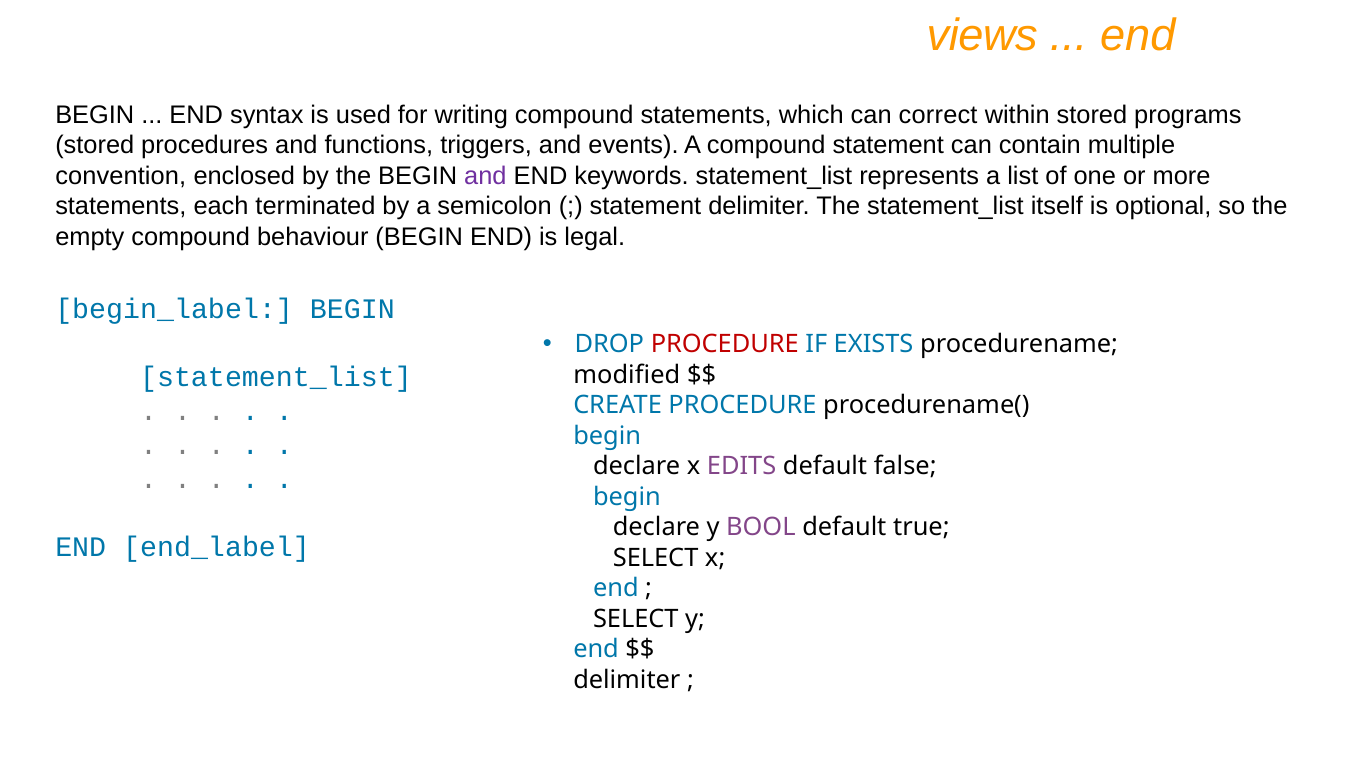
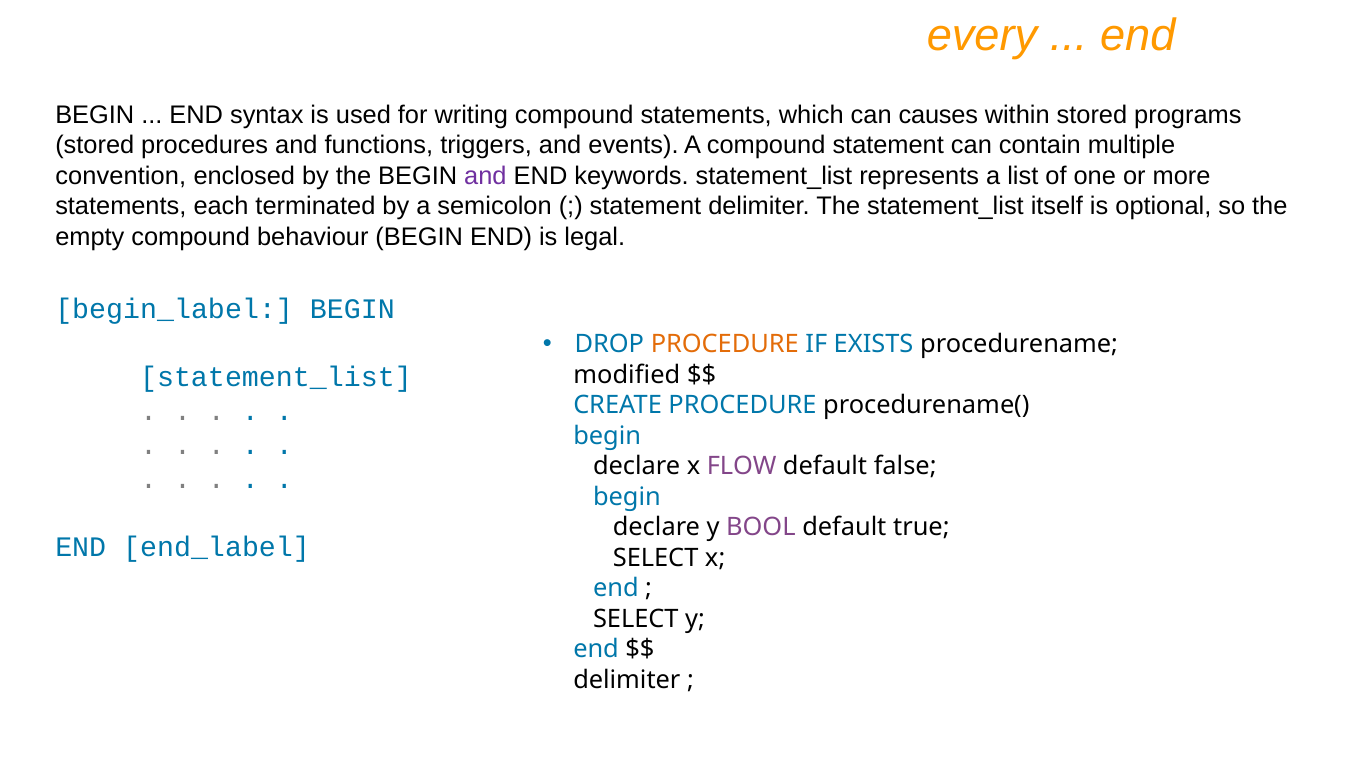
views: views -> every
correct: correct -> causes
PROCEDURE at (725, 345) colour: red -> orange
EDITS: EDITS -> FLOW
